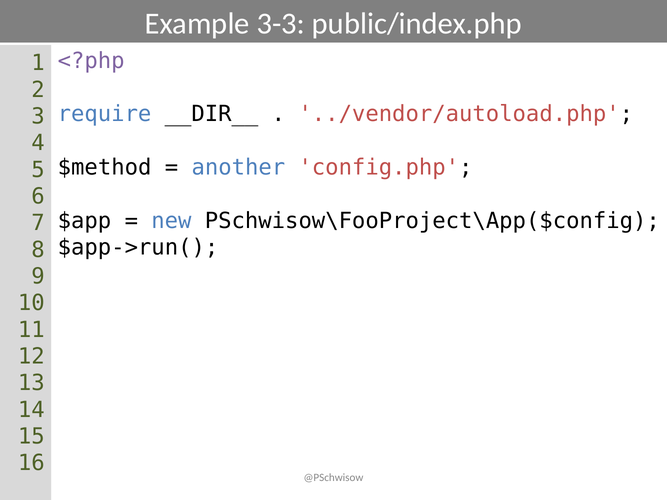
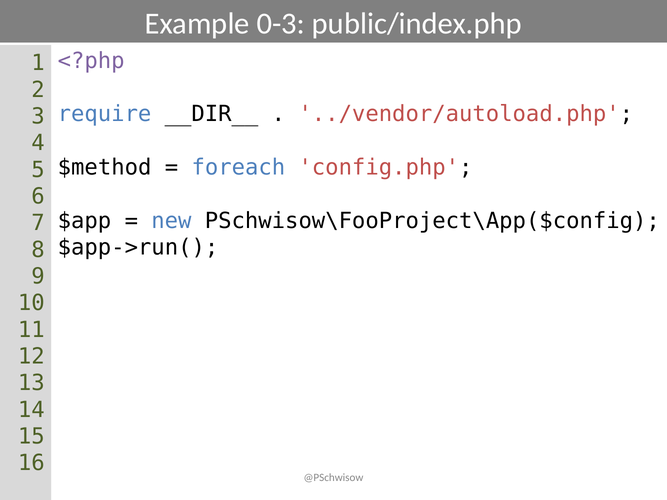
3-3: 3-3 -> 0-3
another: another -> foreach
